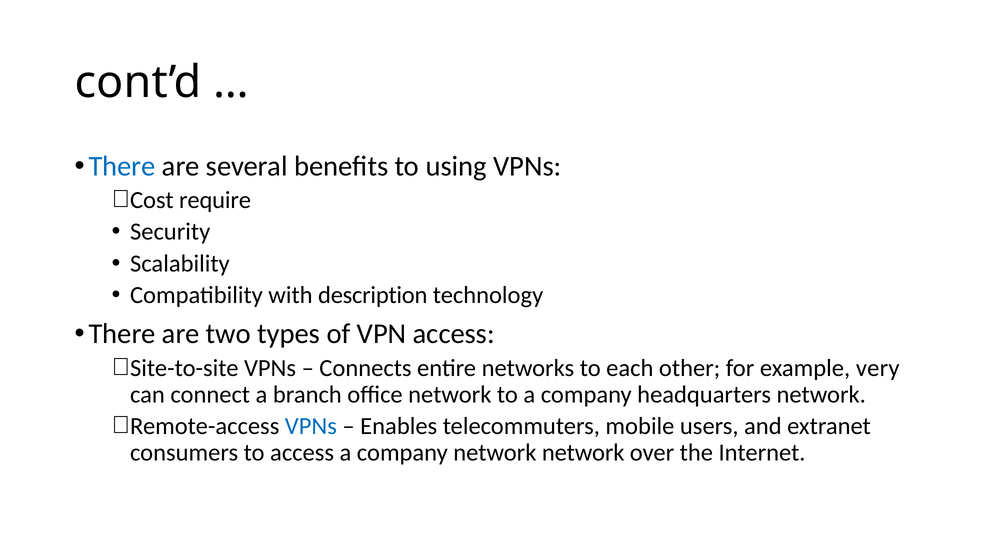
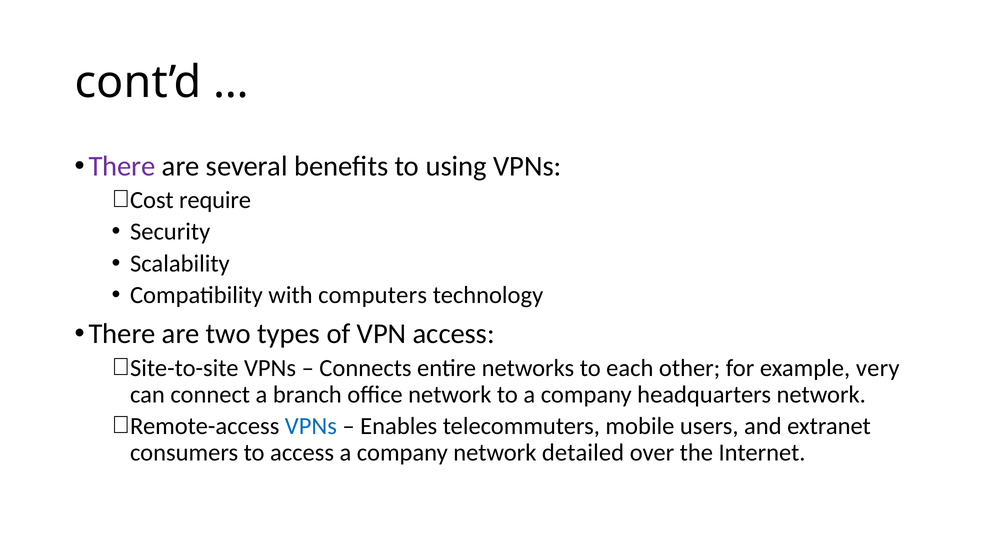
There at (122, 166) colour: blue -> purple
description: description -> computers
network network: network -> detailed
